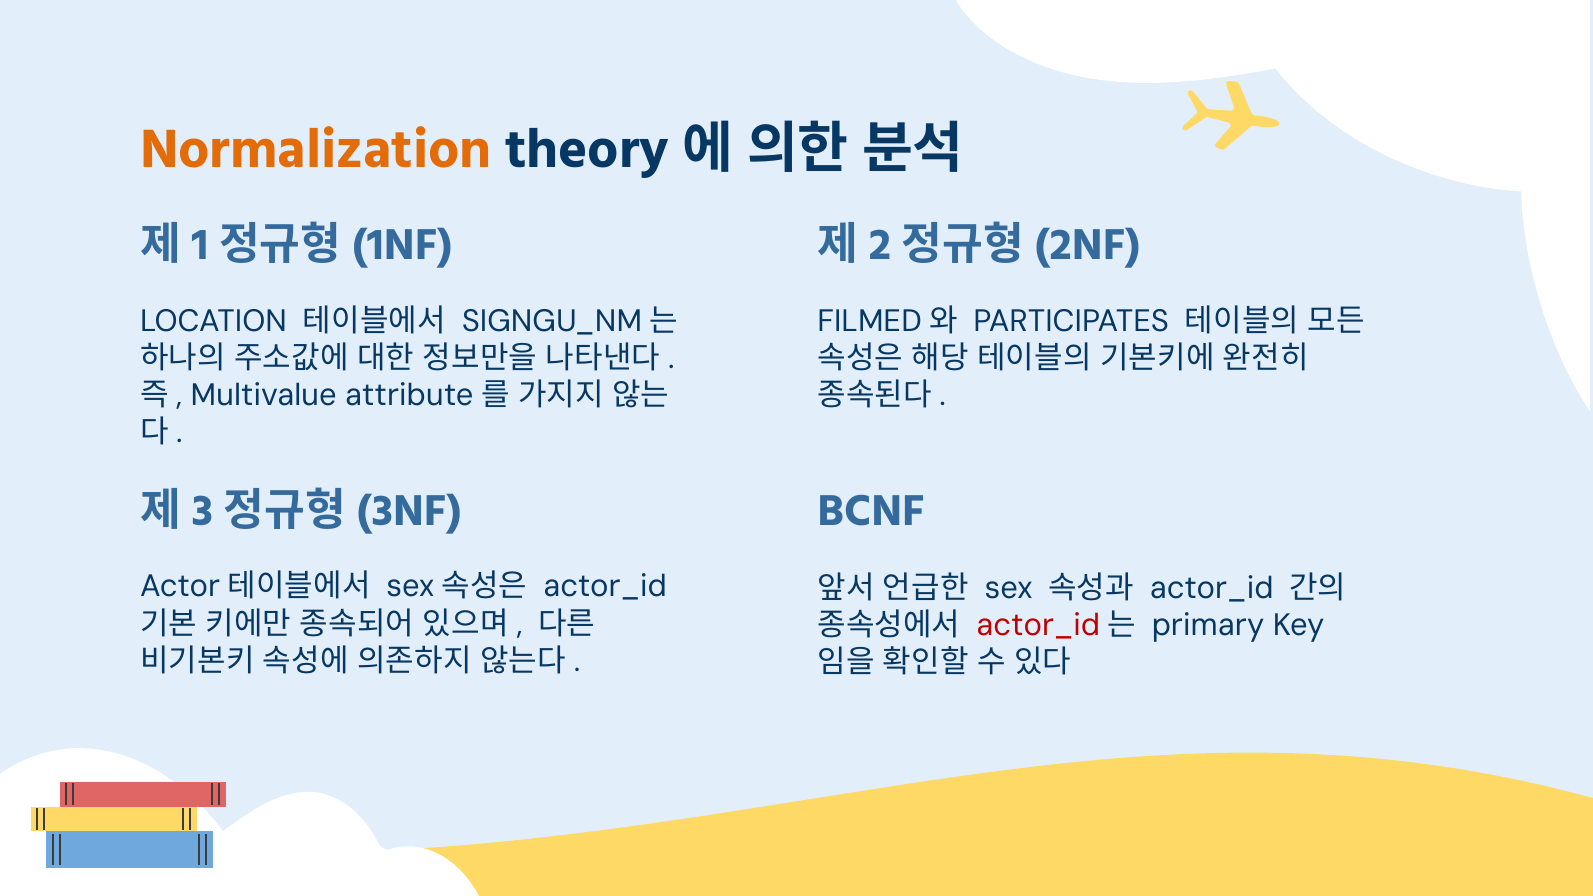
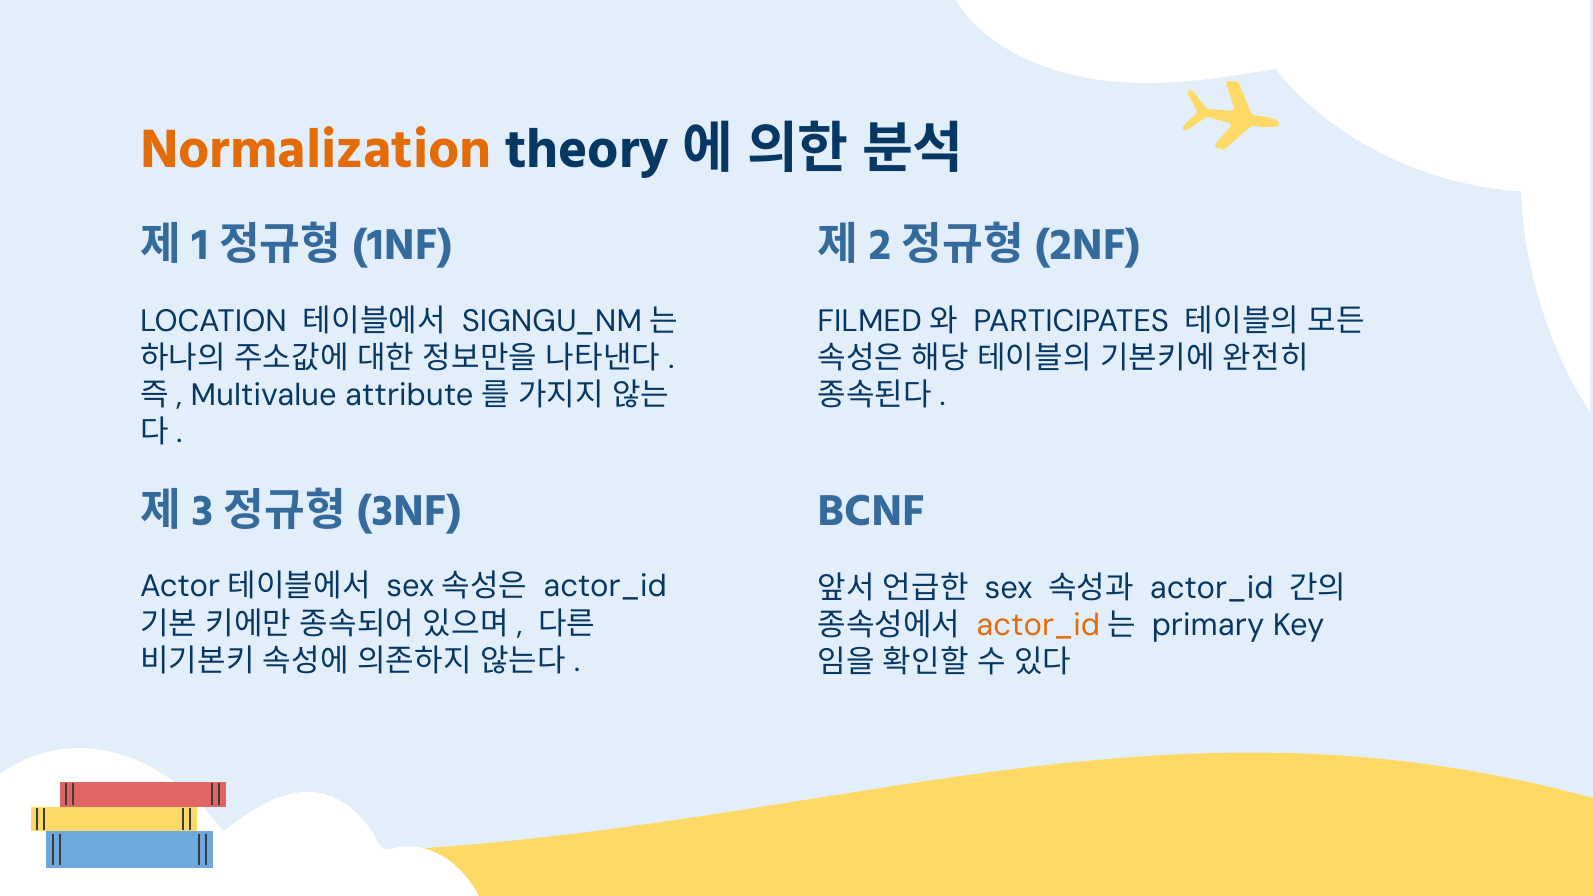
actor_id at (1038, 625) colour: red -> orange
